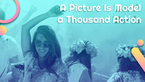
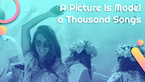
Action: Action -> Songs
